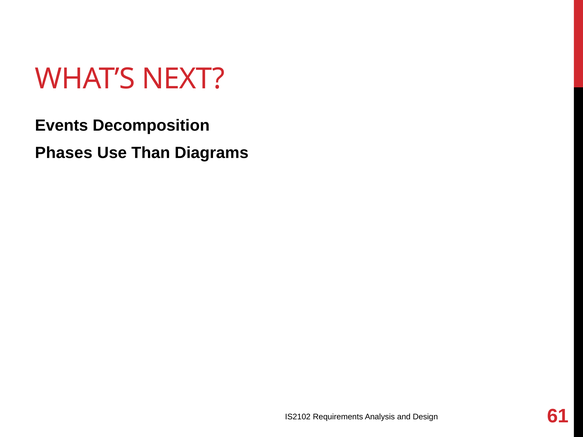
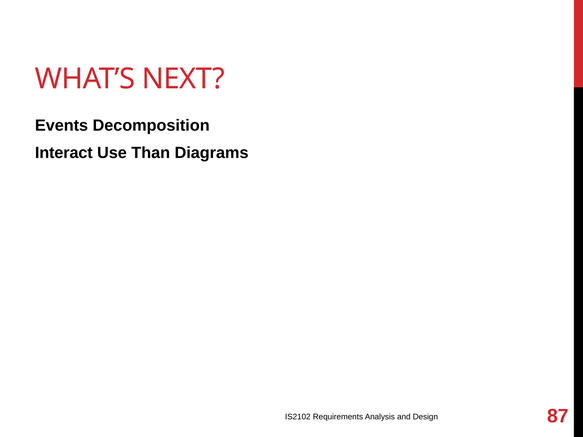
Phases: Phases -> Interact
61: 61 -> 87
